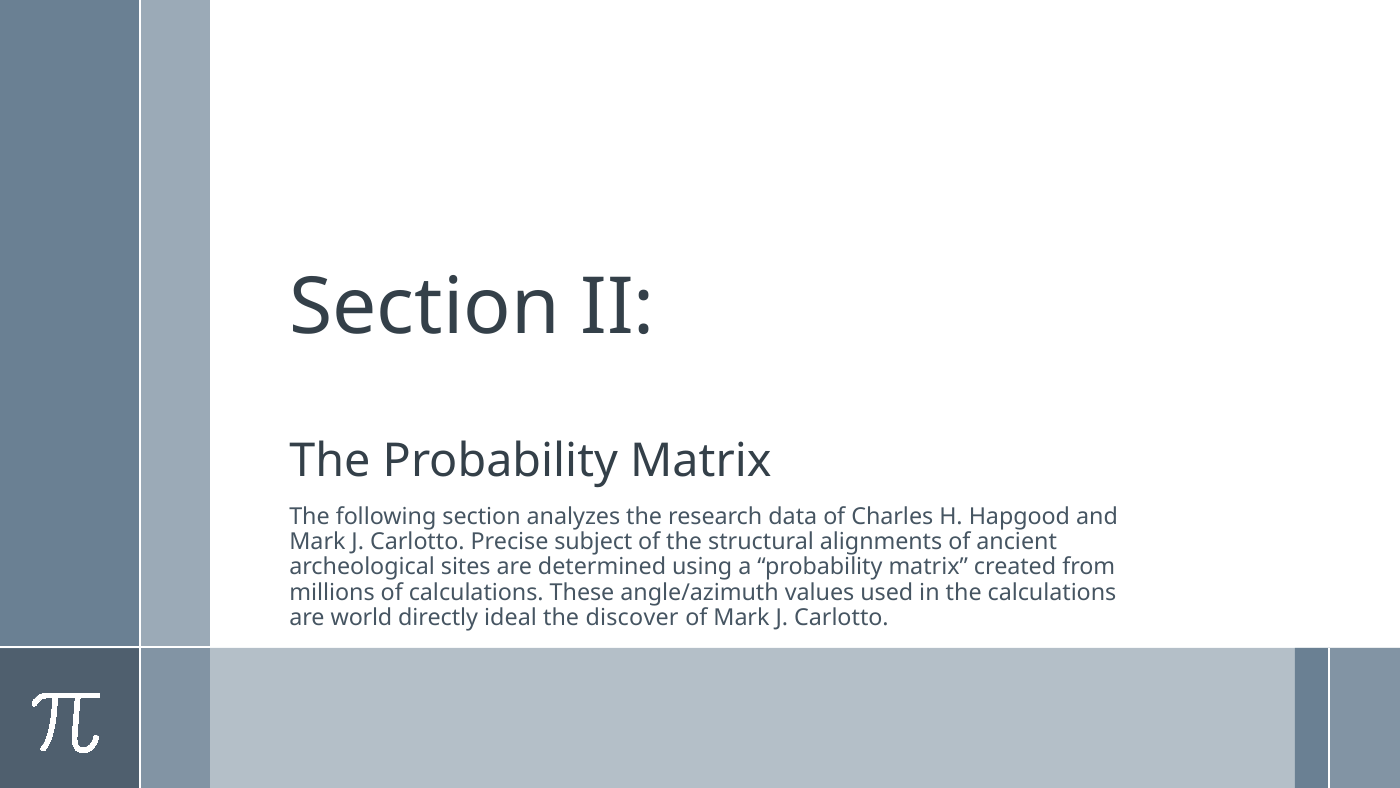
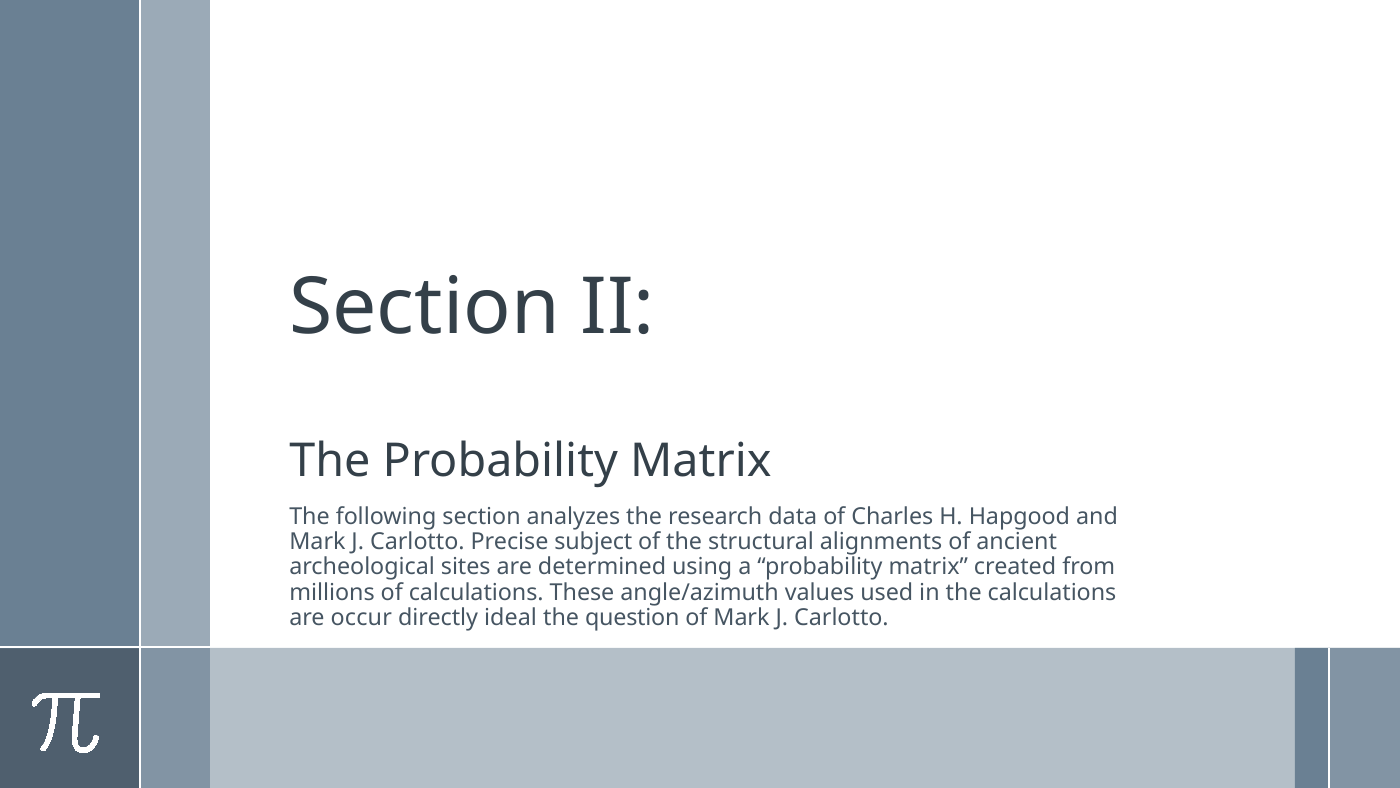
world: world -> occur
discover: discover -> question
